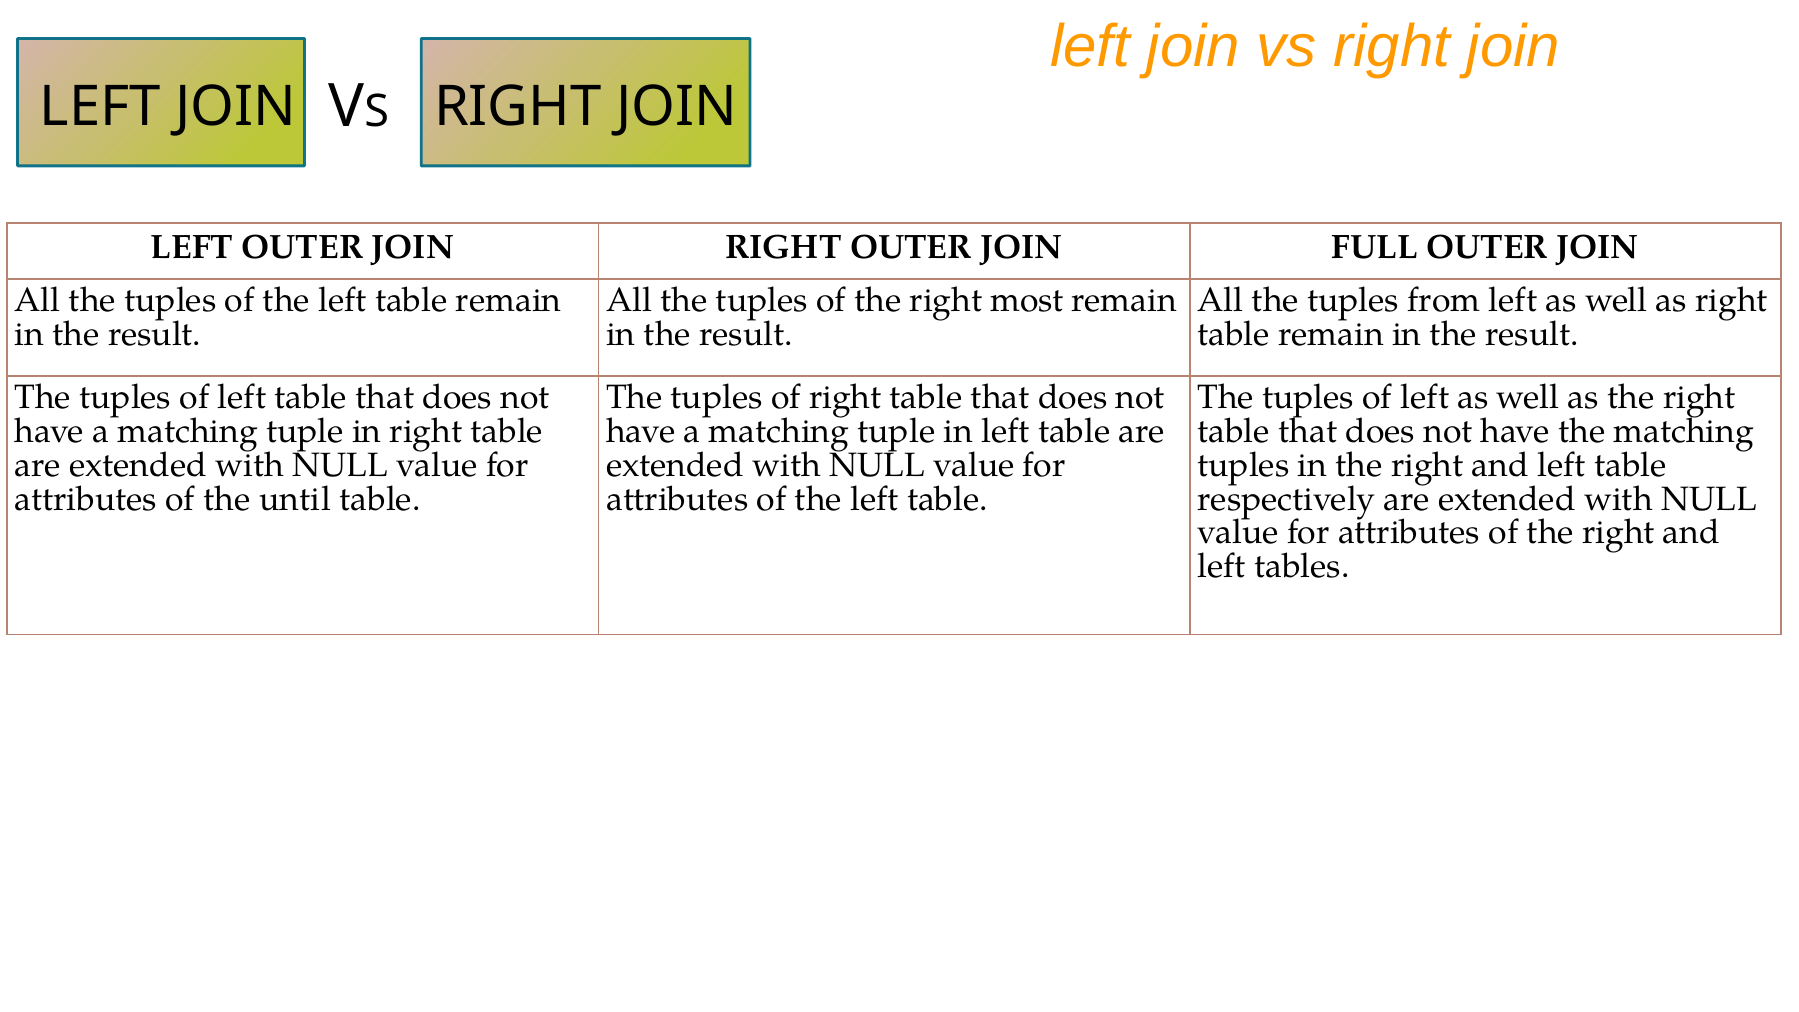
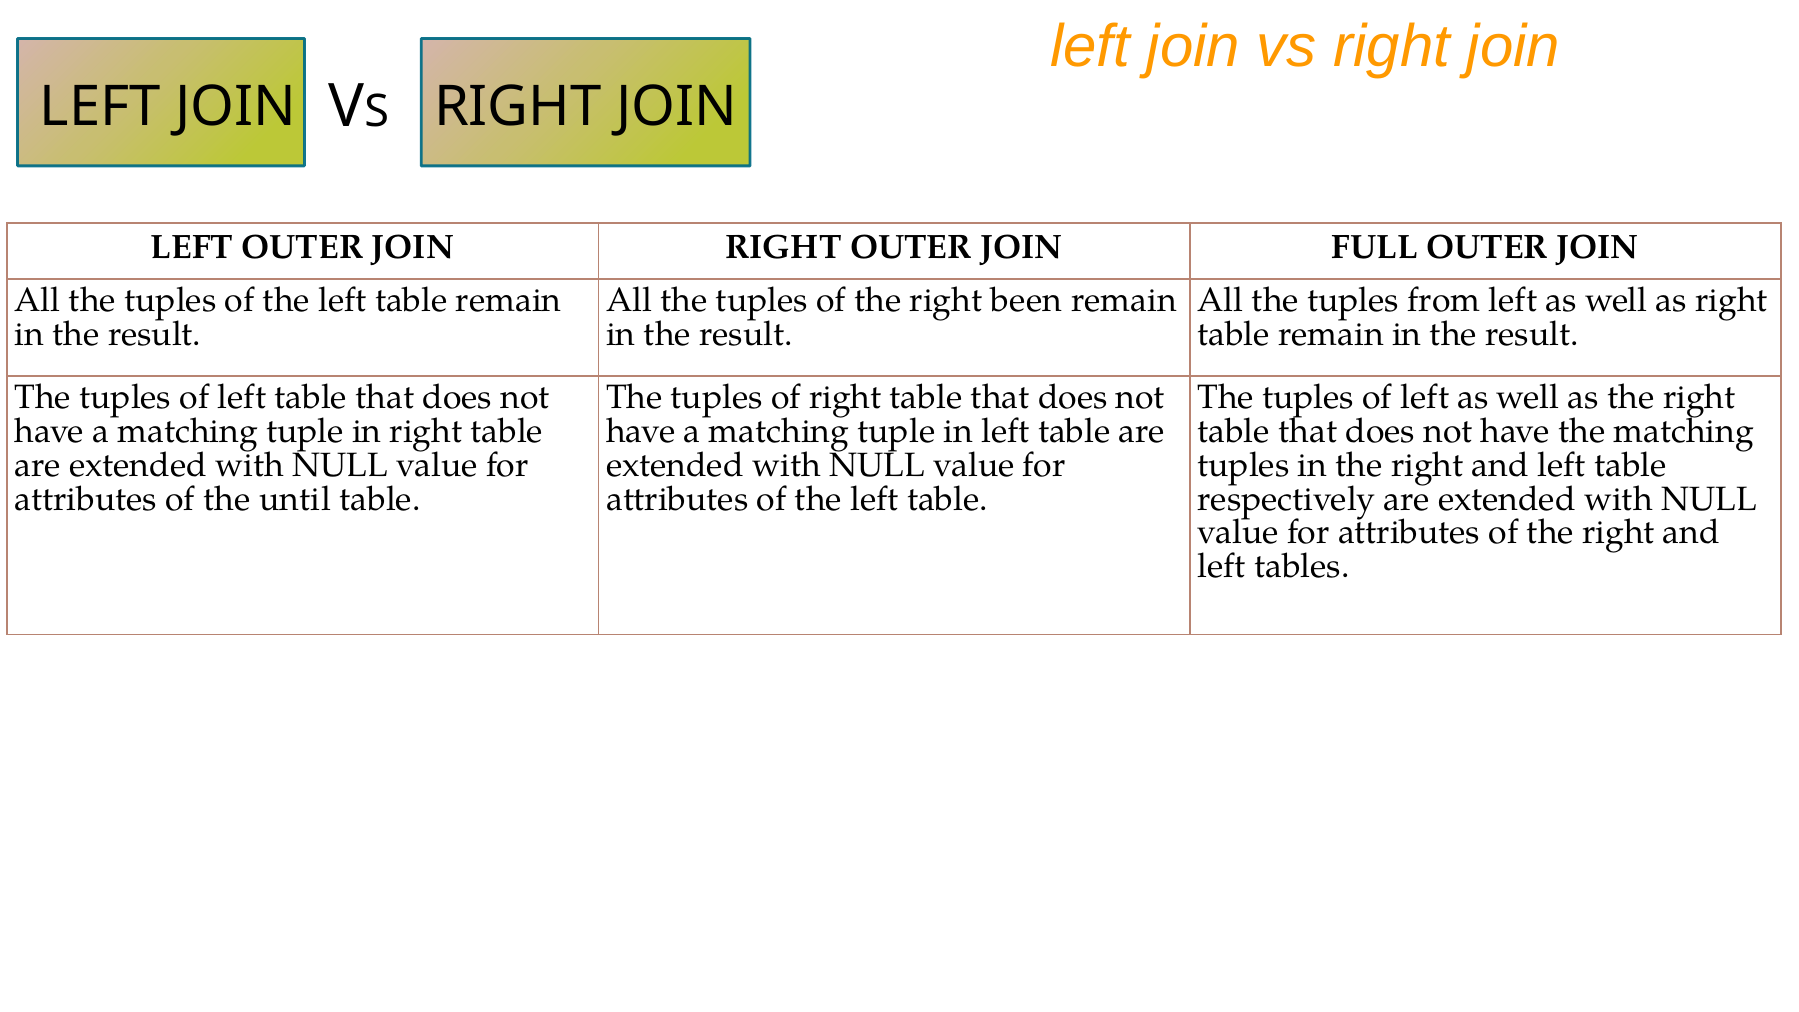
most: most -> been
